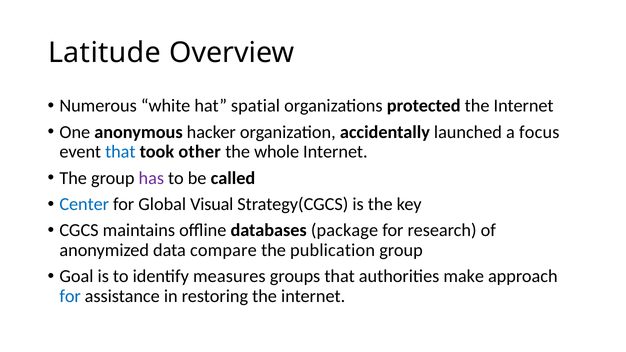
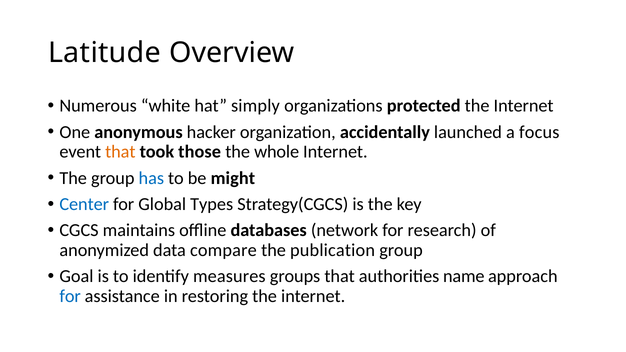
spatial: spatial -> simply
that at (120, 152) colour: blue -> orange
other: other -> those
has colour: purple -> blue
called: called -> might
Visual: Visual -> Types
package: package -> network
make: make -> name
